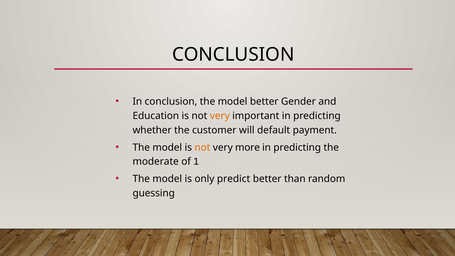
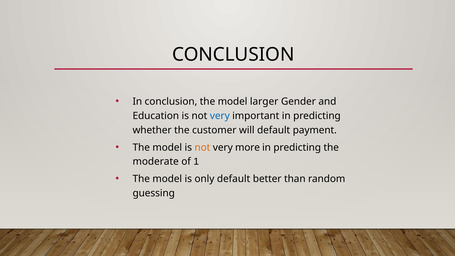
model better: better -> larger
very at (220, 116) colour: orange -> blue
only predict: predict -> default
